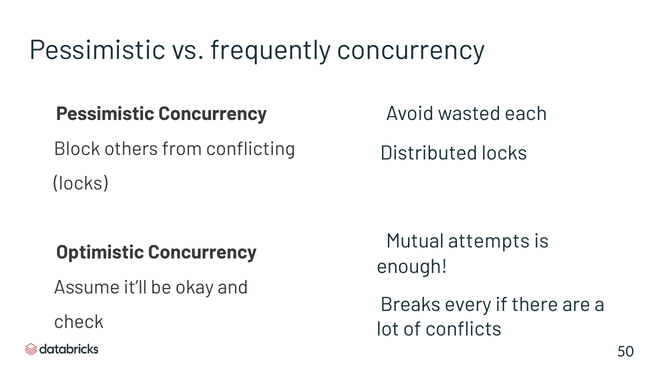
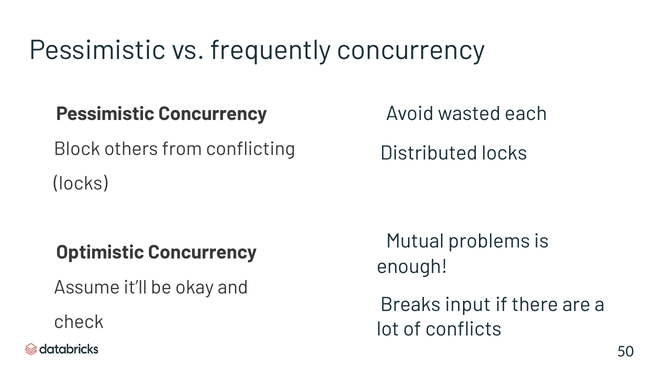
attempts: attempts -> problems
every: every -> input
